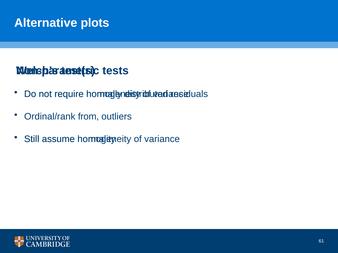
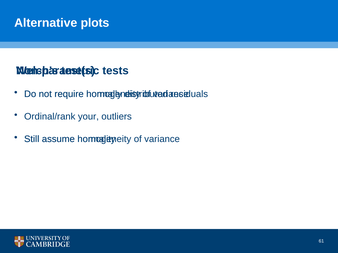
from: from -> your
